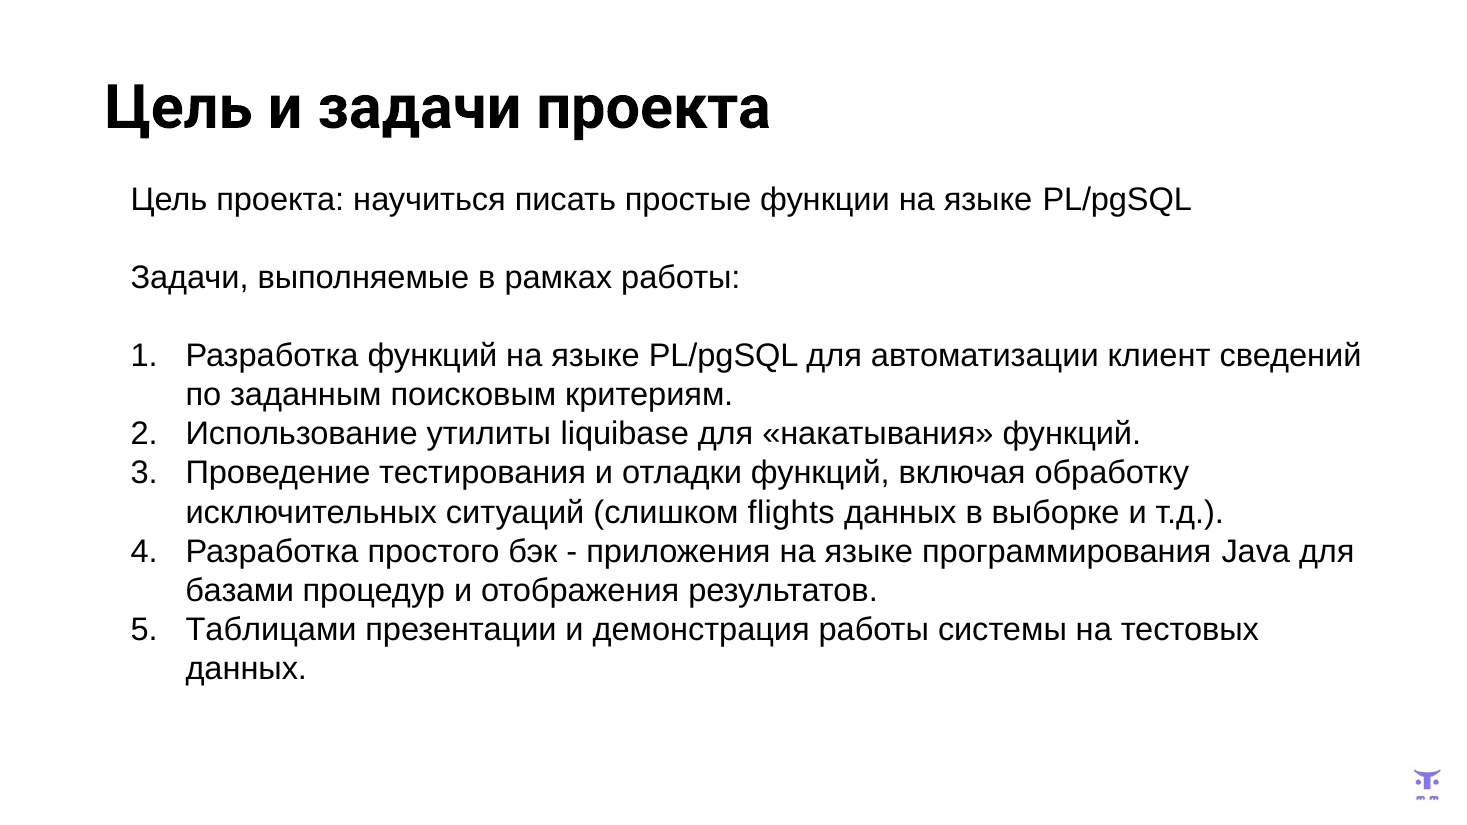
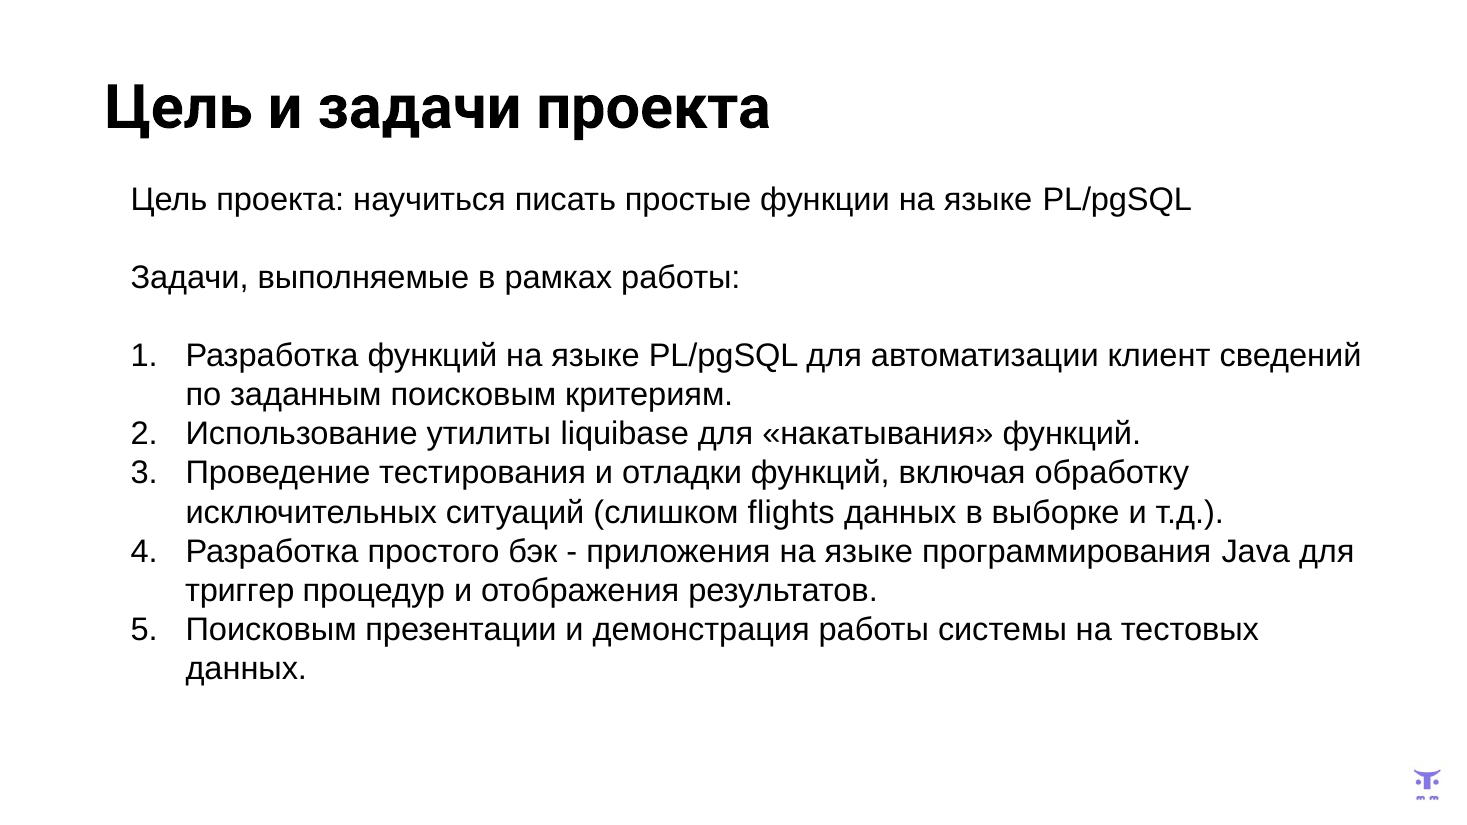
базами: базами -> триггер
Таблицами at (271, 630): Таблицами -> Поисковым
